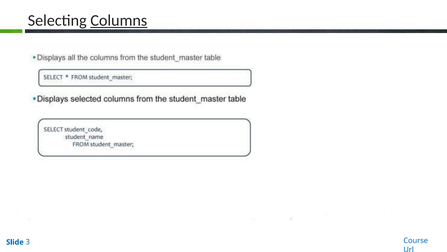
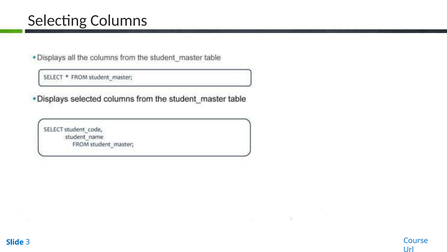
Columns underline: present -> none
